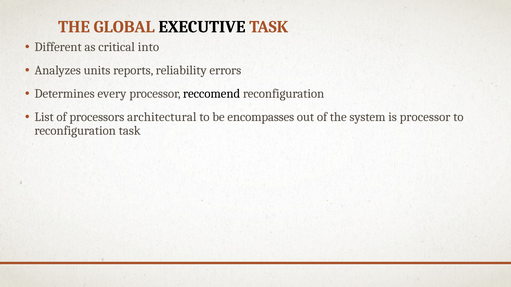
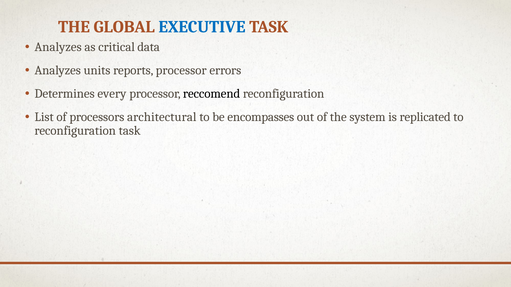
EXECUTIVE colour: black -> blue
Different at (58, 47): Different -> Analyzes
into: into -> data
reports reliability: reliability -> processor
is processor: processor -> replicated
